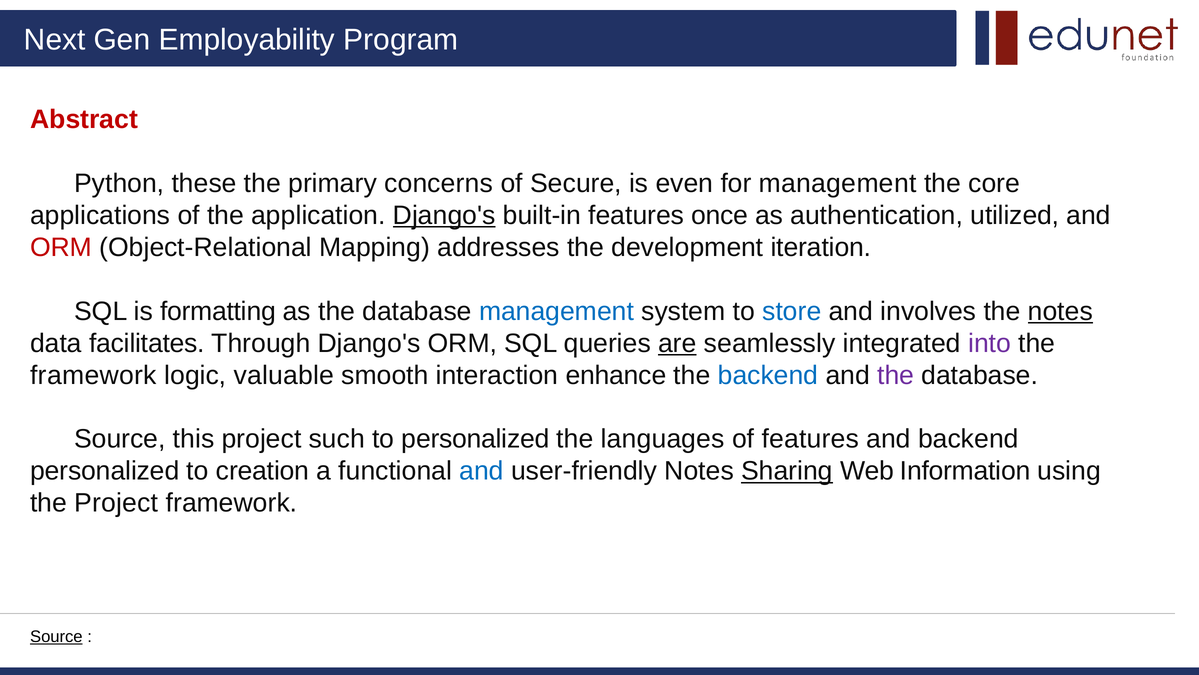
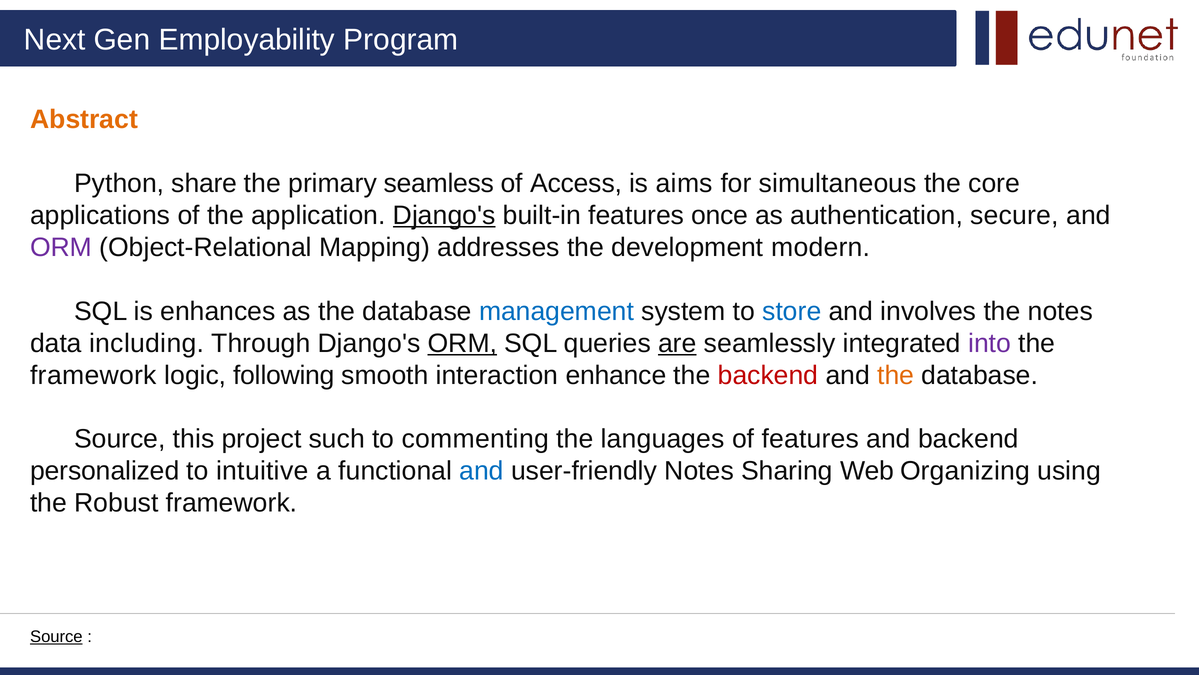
Abstract colour: red -> orange
these: these -> share
concerns: concerns -> seamless
Secure: Secure -> Access
even: even -> aims
for management: management -> simultaneous
utilized: utilized -> secure
ORM at (61, 247) colour: red -> purple
iteration: iteration -> modern
formatting: formatting -> enhances
notes at (1060, 311) underline: present -> none
facilitates: facilitates -> including
ORM at (462, 343) underline: none -> present
valuable: valuable -> following
backend at (768, 375) colour: blue -> red
the at (896, 375) colour: purple -> orange
to personalized: personalized -> commenting
creation: creation -> intuitive
Sharing underline: present -> none
Information: Information -> Organizing
the Project: Project -> Robust
